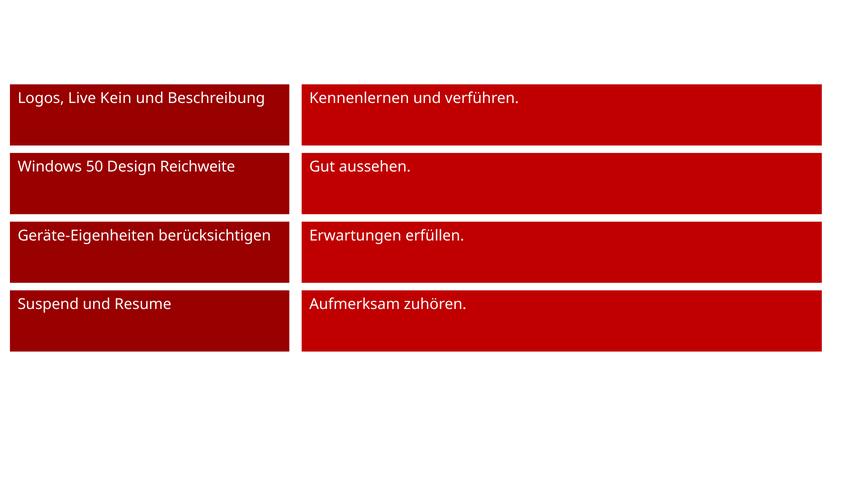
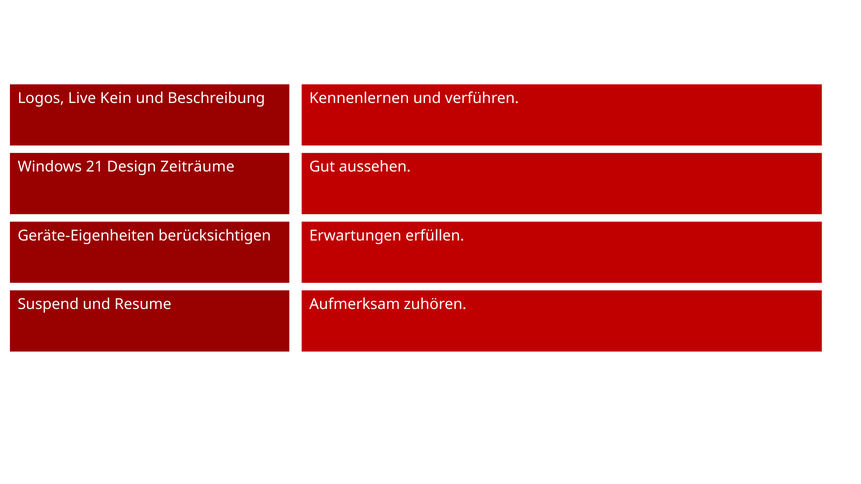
50: 50 -> 21
Reichweite: Reichweite -> Zeiträume
